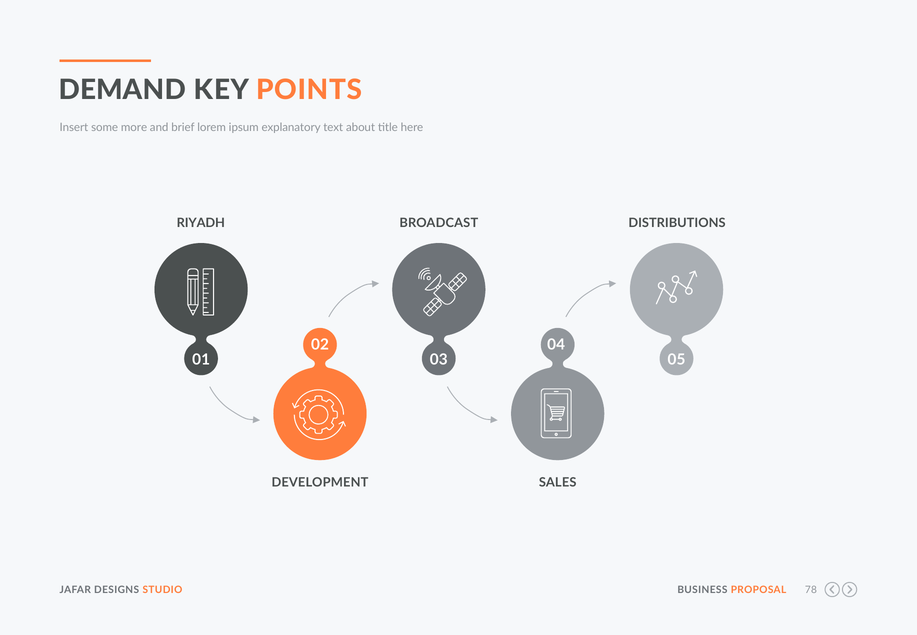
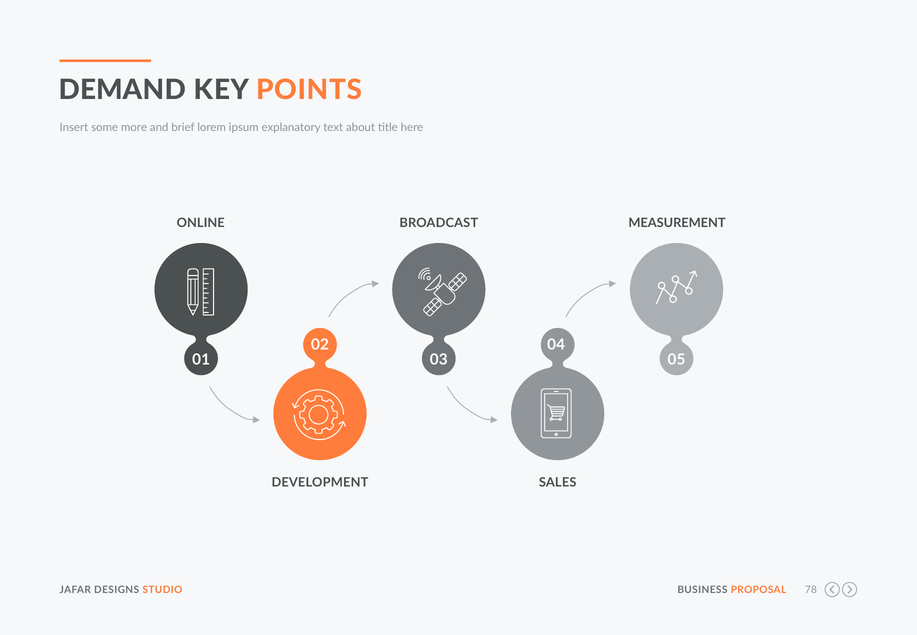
RIYADH: RIYADH -> ONLINE
DISTRIBUTIONS: DISTRIBUTIONS -> MEASUREMENT
